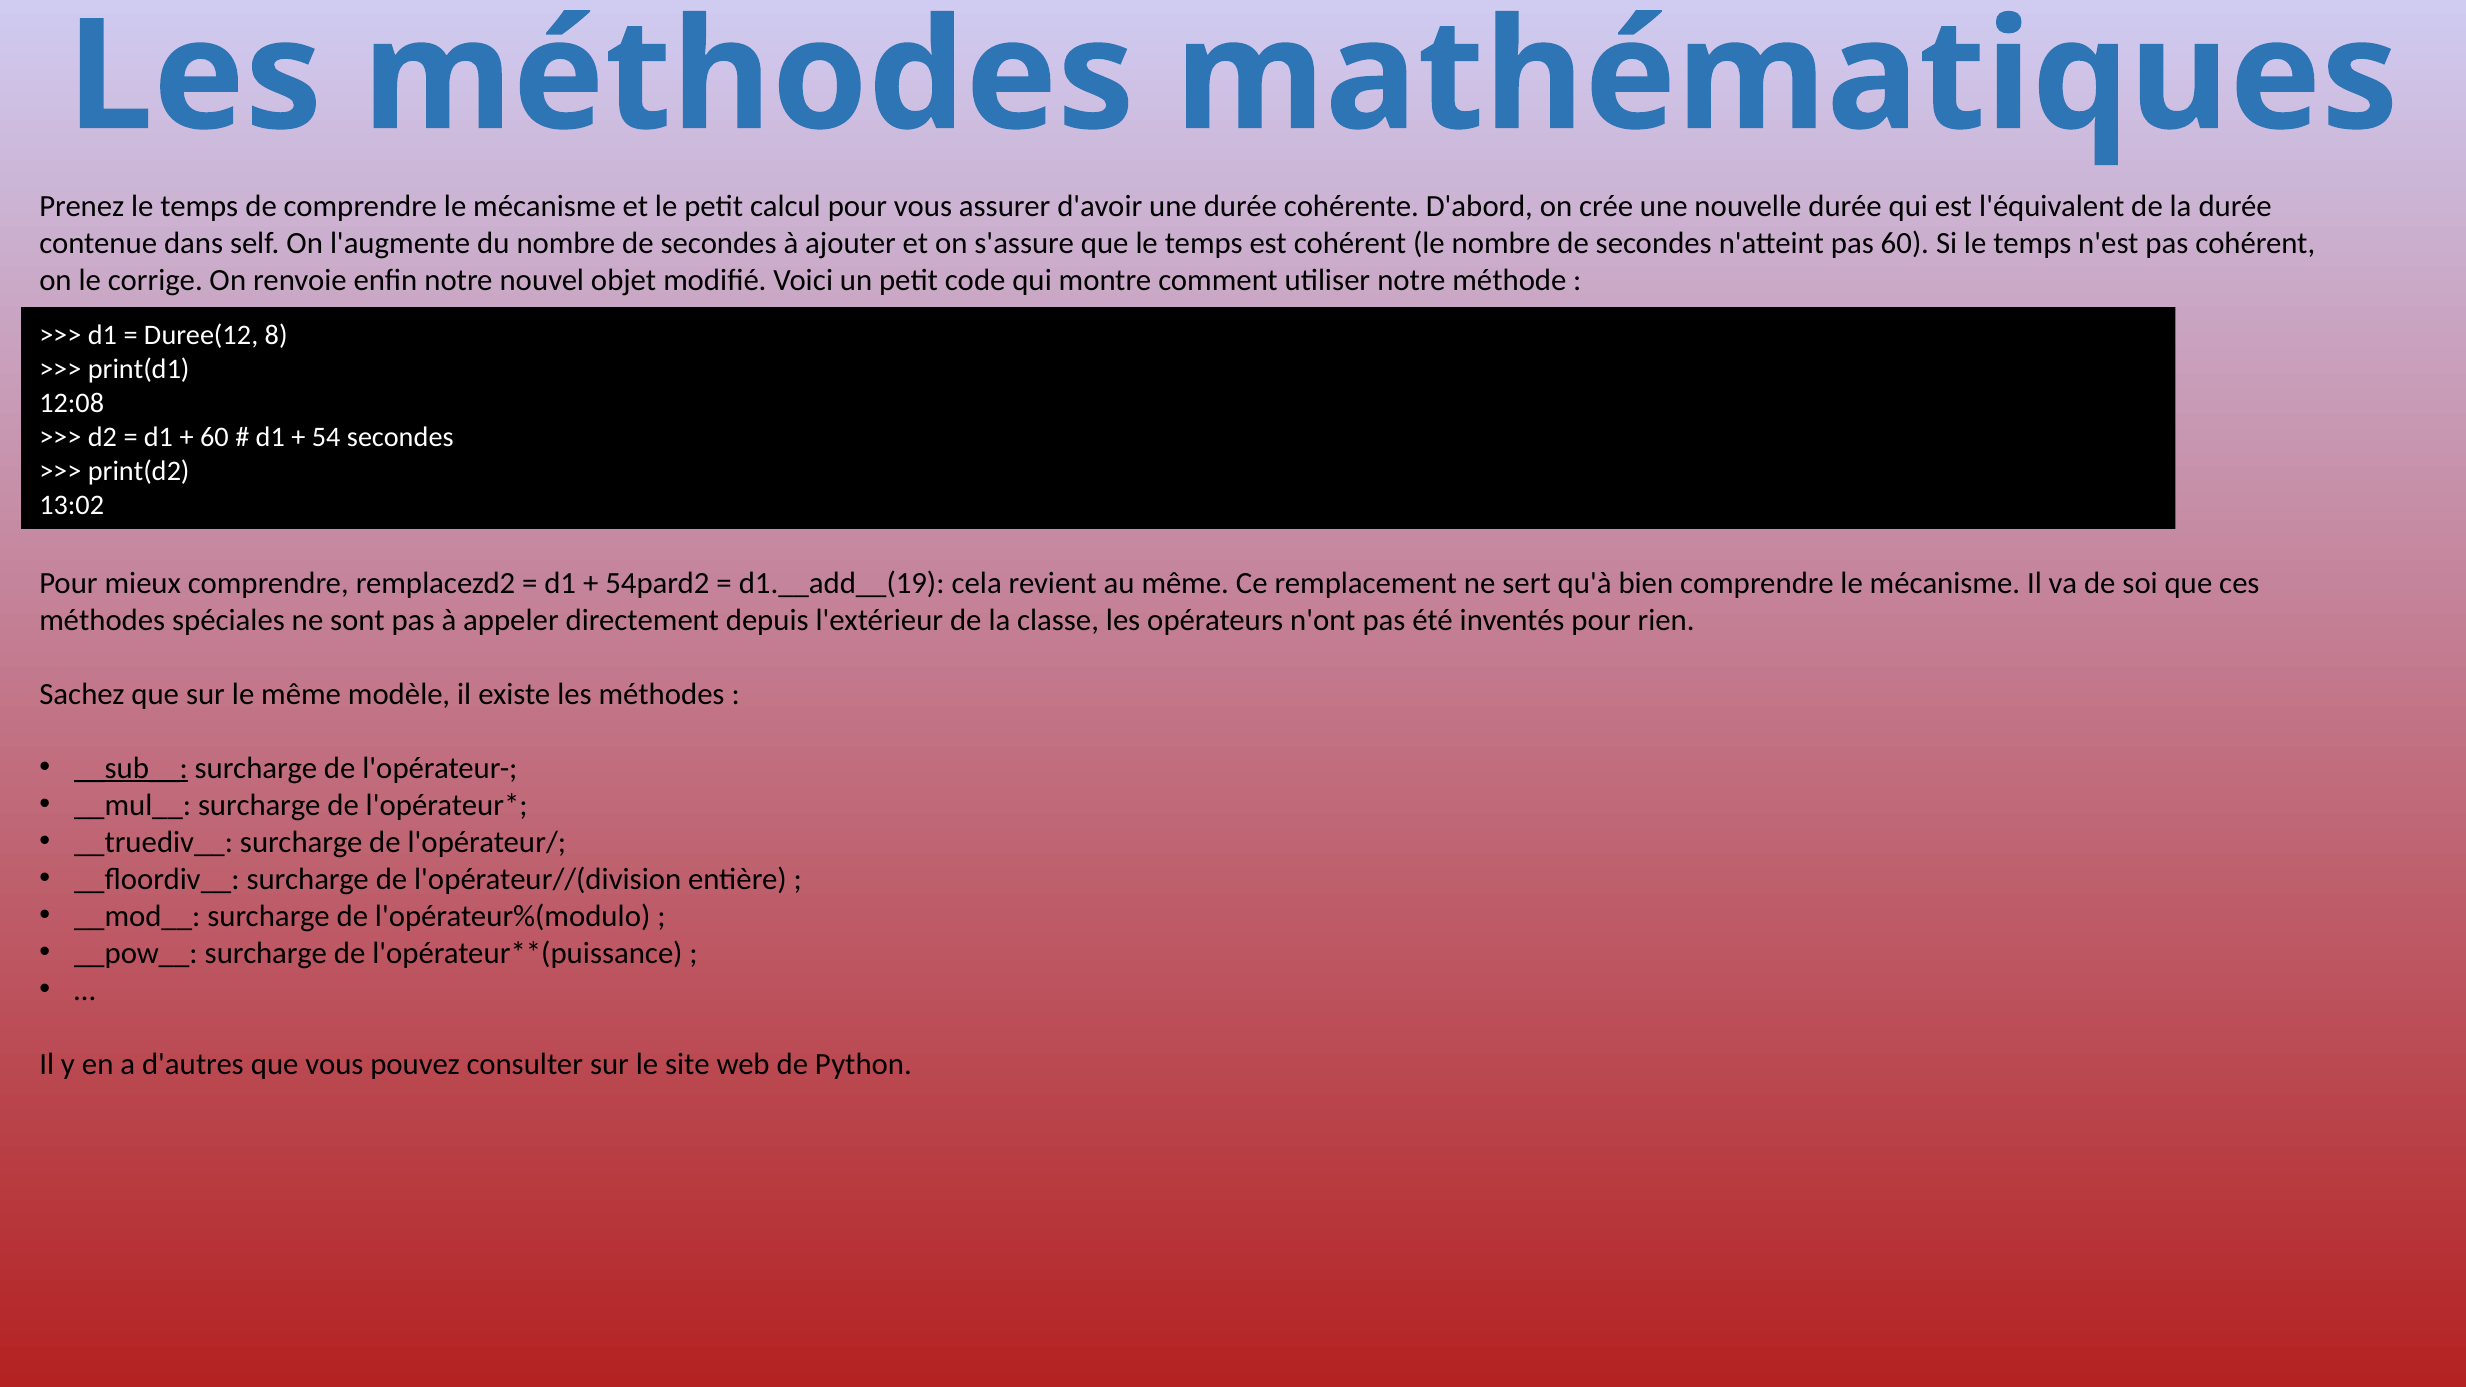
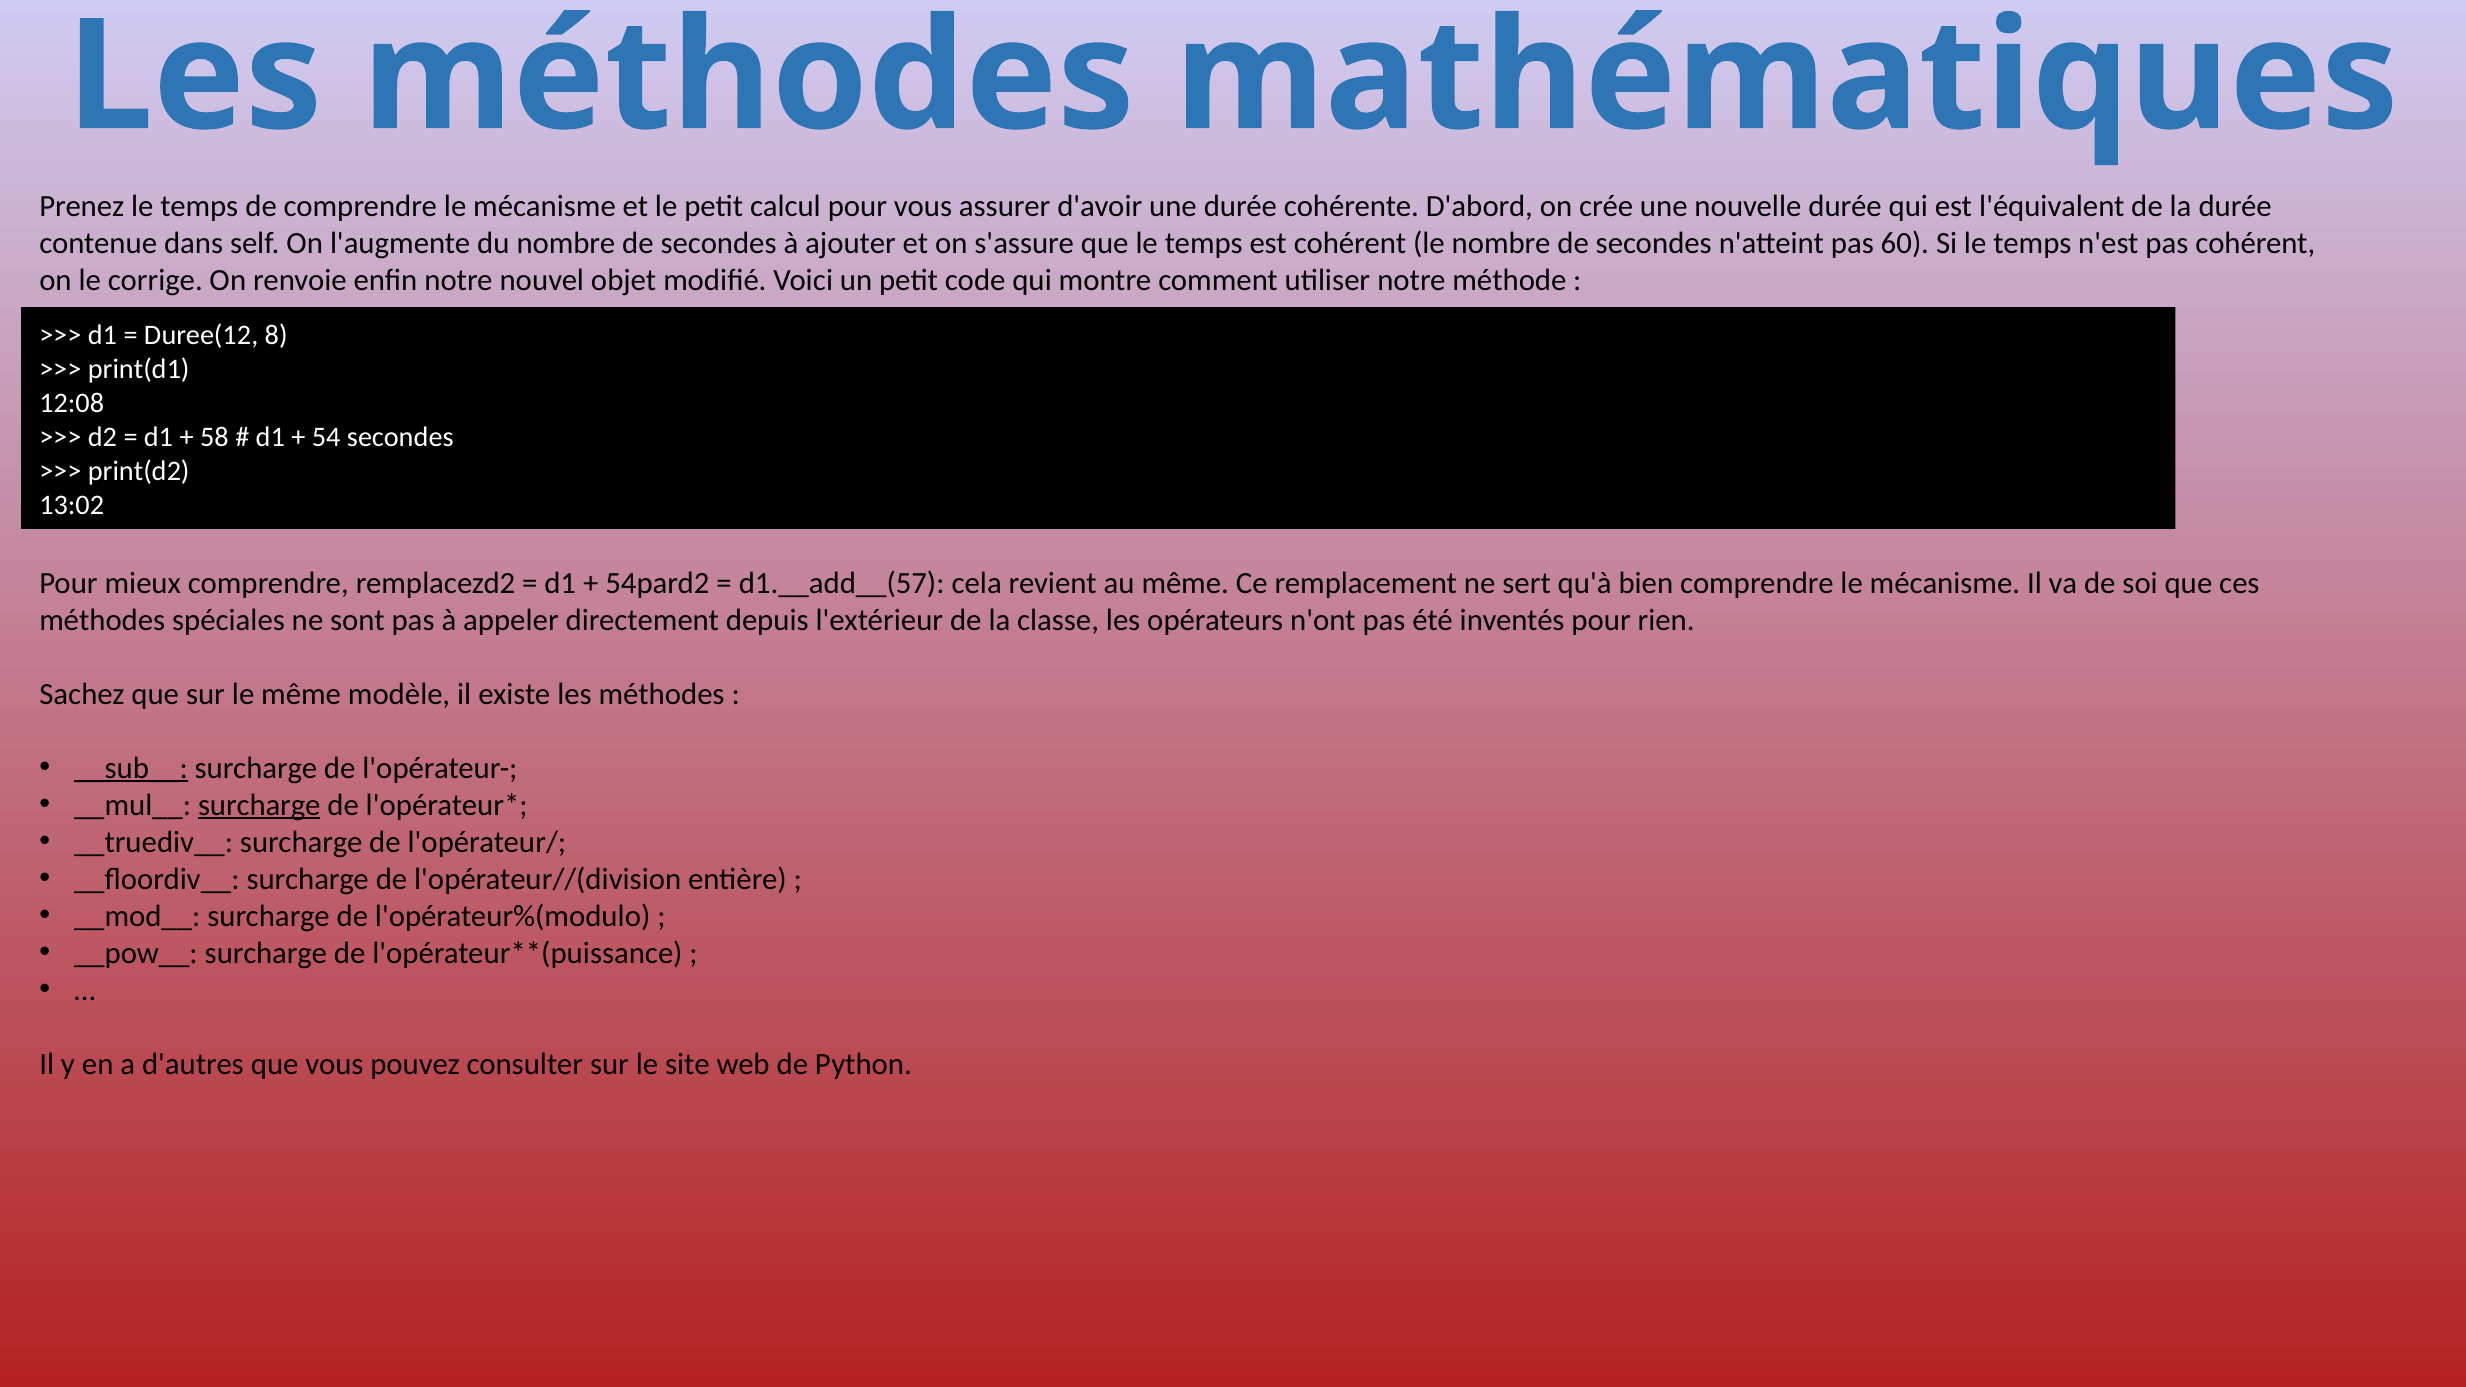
60 at (214, 437): 60 -> 58
d1.__add__(19: d1.__add__(19 -> d1.__add__(57
surcharge at (259, 805) underline: none -> present
